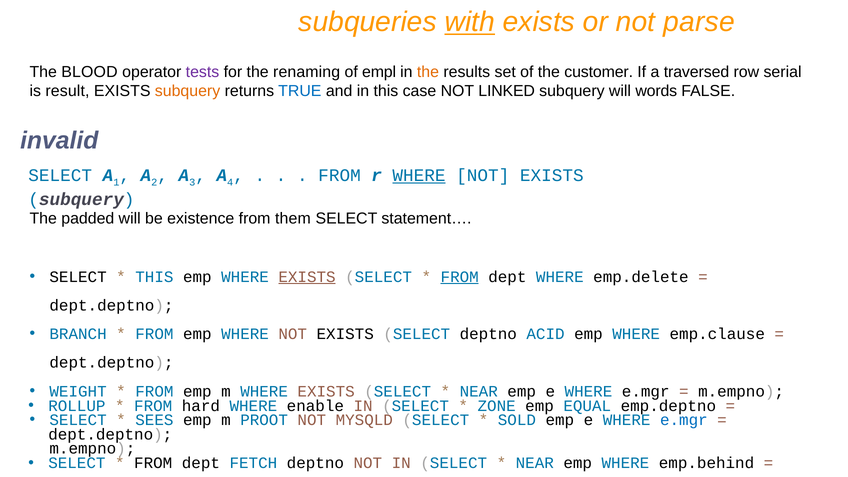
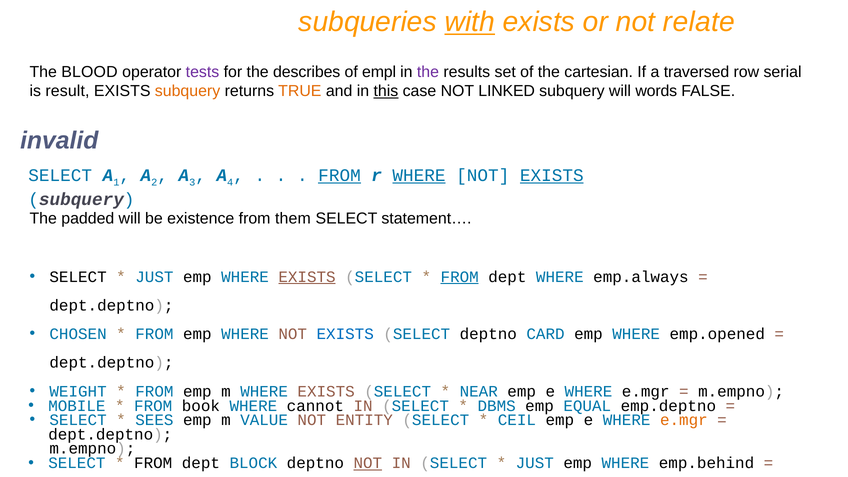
parse: parse -> relate
renaming: renaming -> describes
the at (428, 72) colour: orange -> purple
customer: customer -> cartesian
TRUE colour: blue -> orange
this at (386, 91) underline: none -> present
FROM at (340, 176) underline: none -> present
EXISTS at (552, 176) underline: none -> present
THIS at (154, 277): THIS -> JUST
emp.delete: emp.delete -> emp.always
BRANCH: BRANCH -> CHOSEN
EXISTS at (345, 334) colour: black -> blue
ACID: ACID -> CARD
emp.clause: emp.clause -> emp.opened
ROLLUP: ROLLUP -> MOBILE
hard: hard -> book
enable: enable -> cannot
ZONE: ZONE -> DBMS
PROOT: PROOT -> VALUE
MYSQLD: MYSQLD -> ENTITY
SOLD: SOLD -> CEIL
e.mgr at (684, 420) colour: blue -> orange
FETCH: FETCH -> BLOCK
NOT at (368, 463) underline: none -> present
NEAR at (535, 463): NEAR -> JUST
